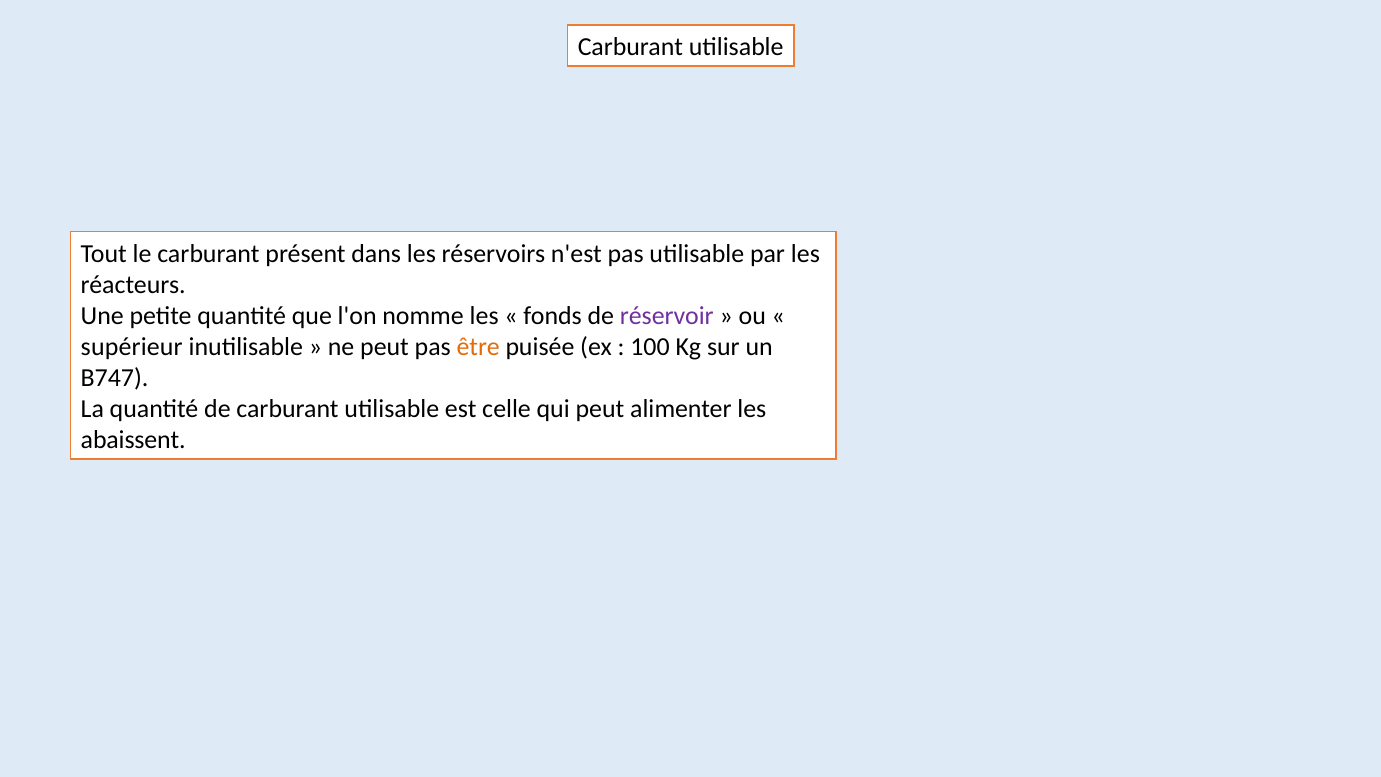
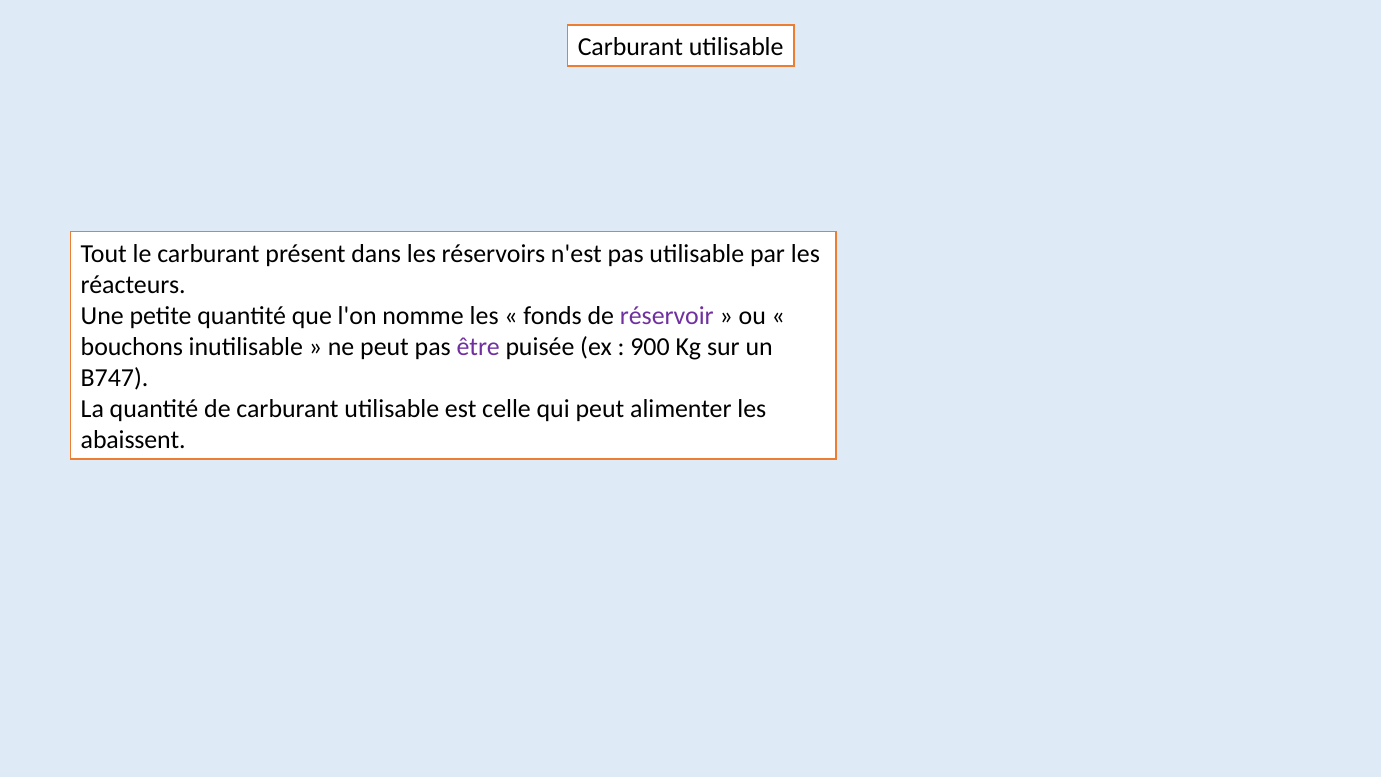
supérieur: supérieur -> bouchons
être colour: orange -> purple
100: 100 -> 900
